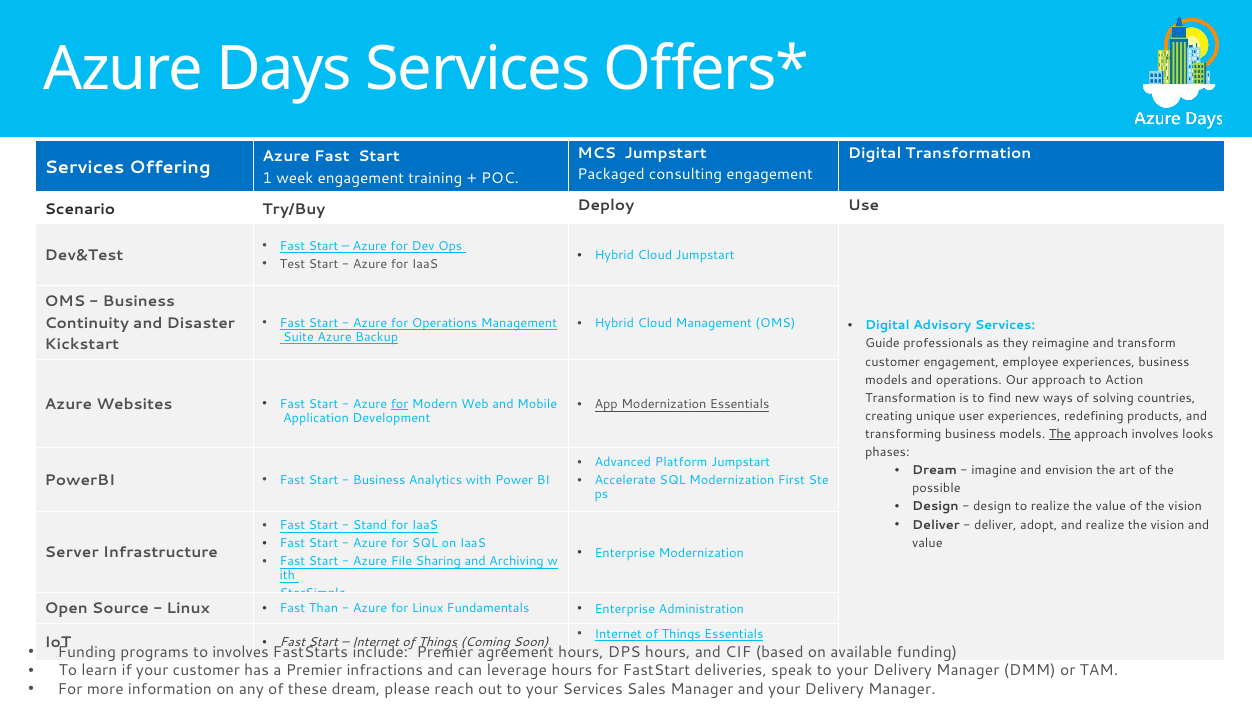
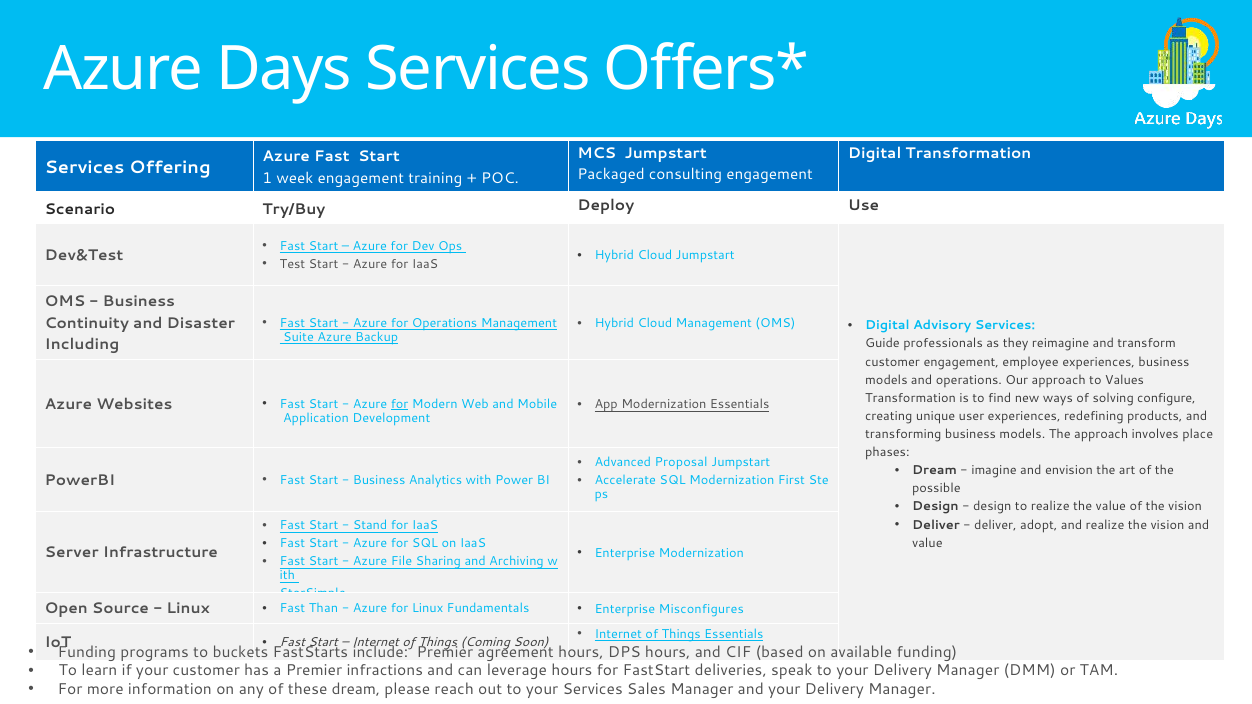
Kickstart: Kickstart -> Including
Action: Action -> Values
countries: countries -> configure
The at (1060, 434) underline: present -> none
looks: looks -> place
Platform: Platform -> Proposal
Administration: Administration -> Misconfigures
to involves: involves -> buckets
